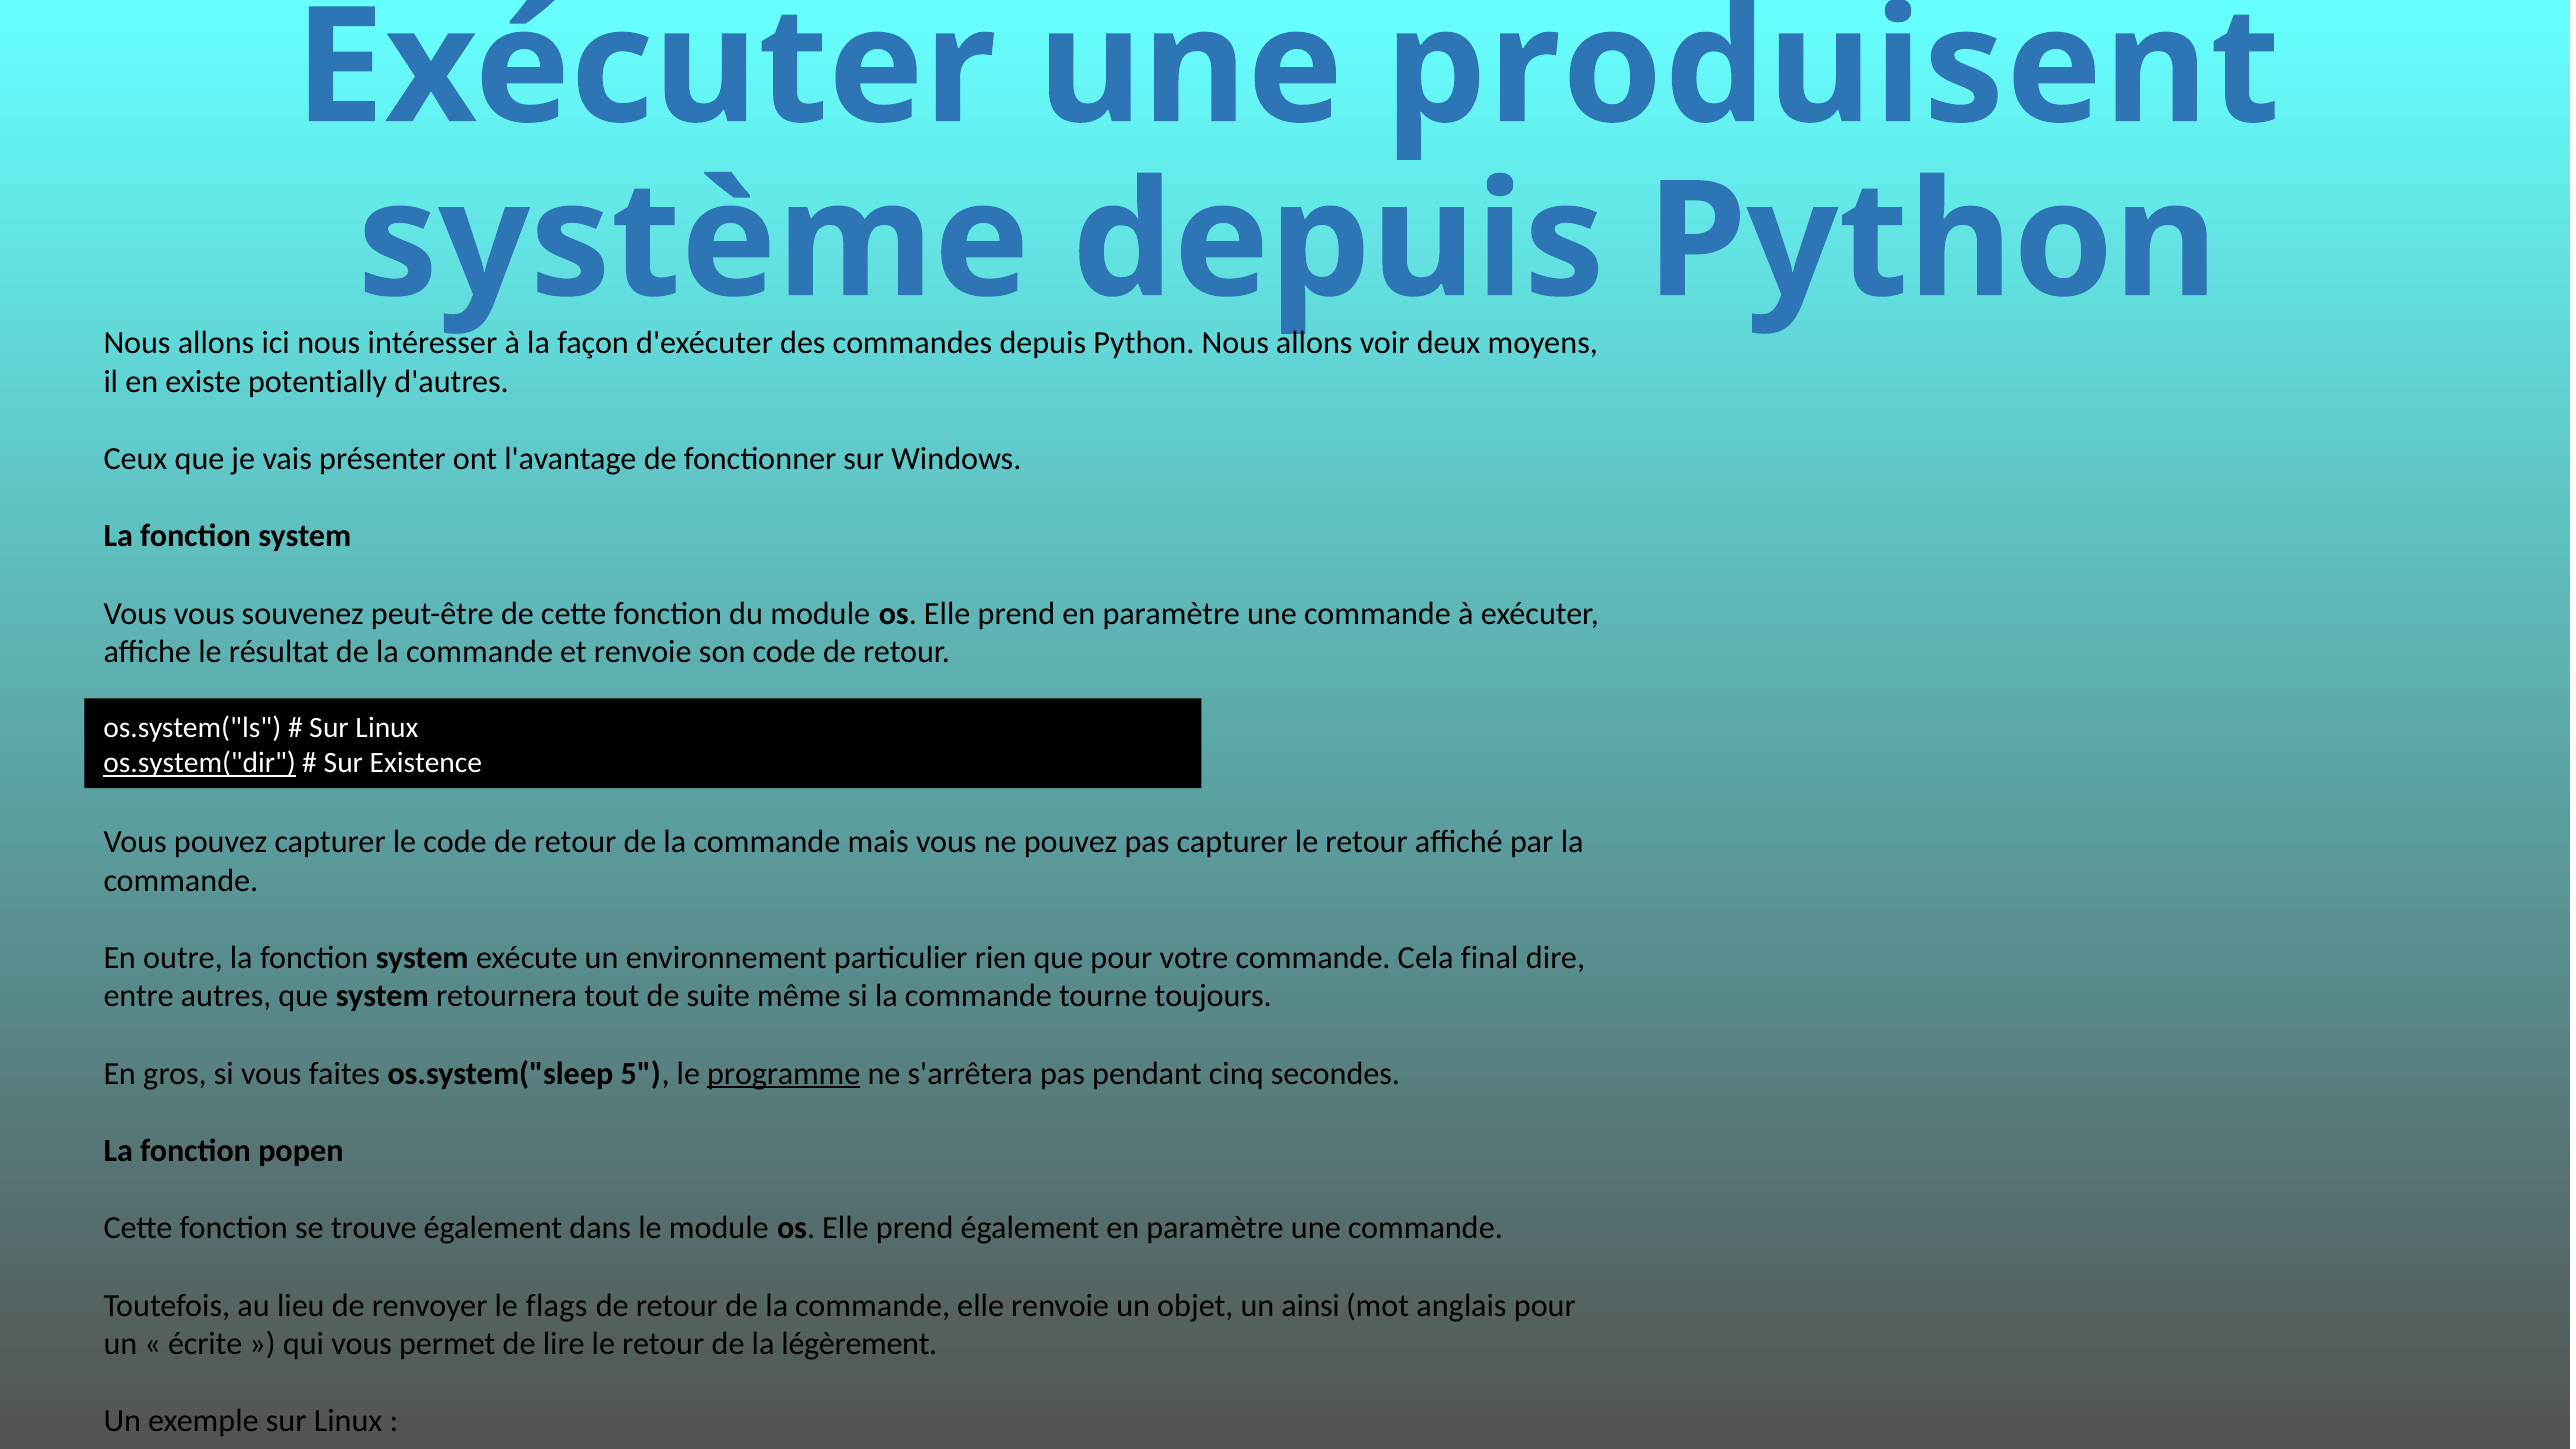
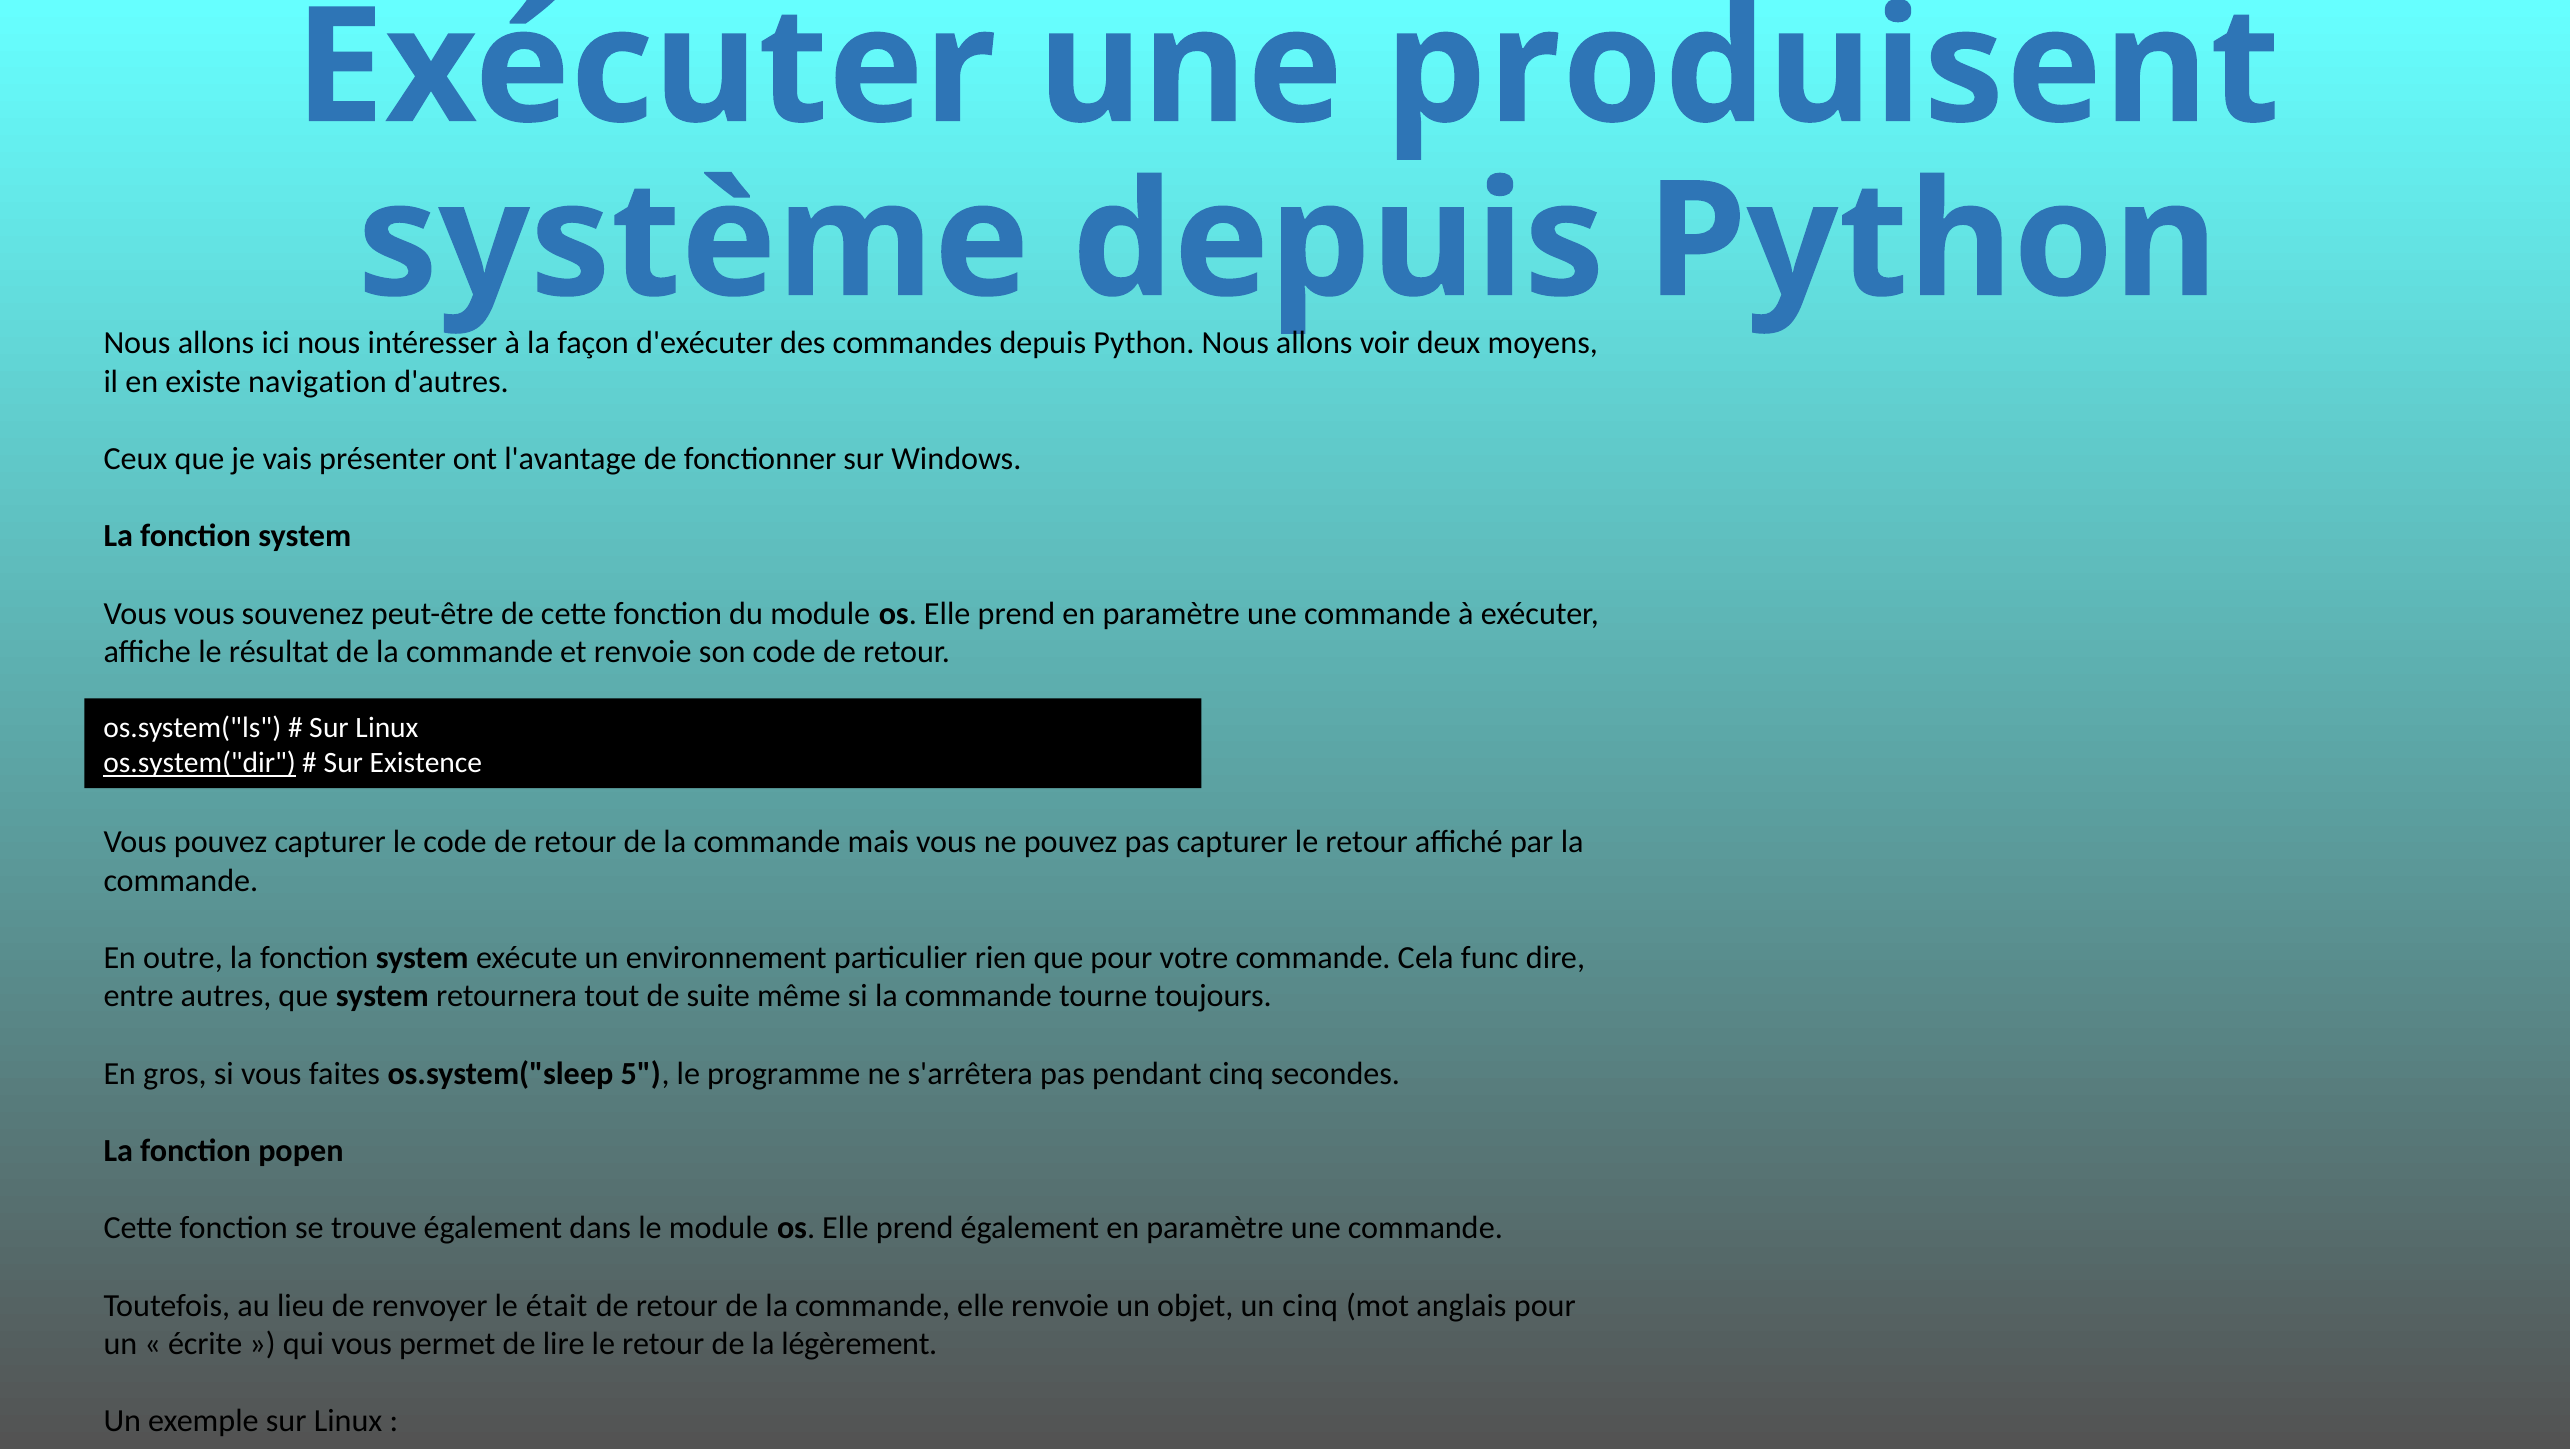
potentially: potentially -> navigation
final: final -> func
programme underline: present -> none
flags: flags -> était
un ainsi: ainsi -> cinq
